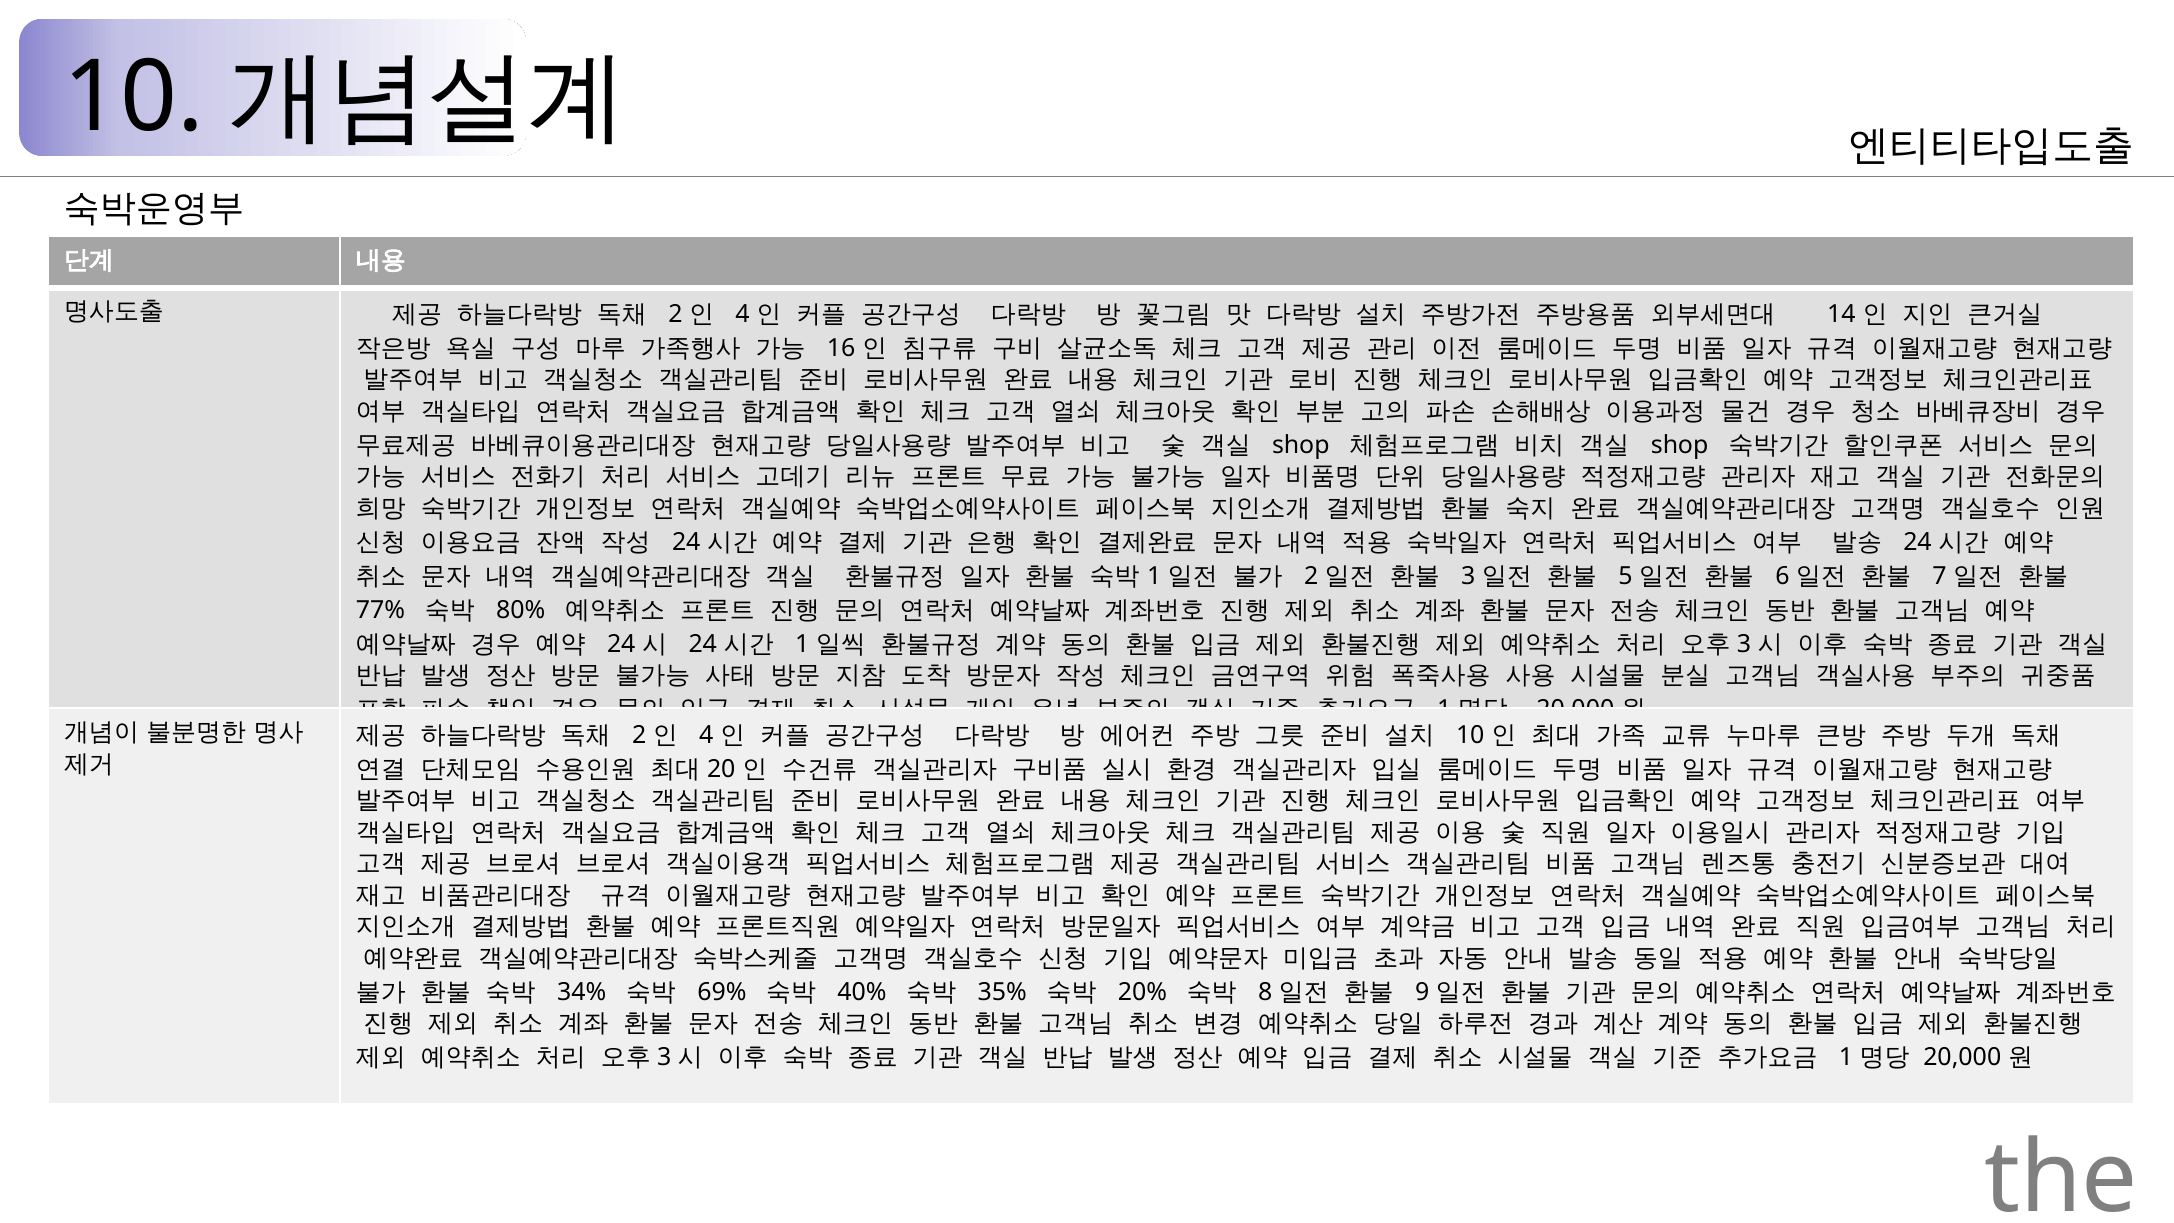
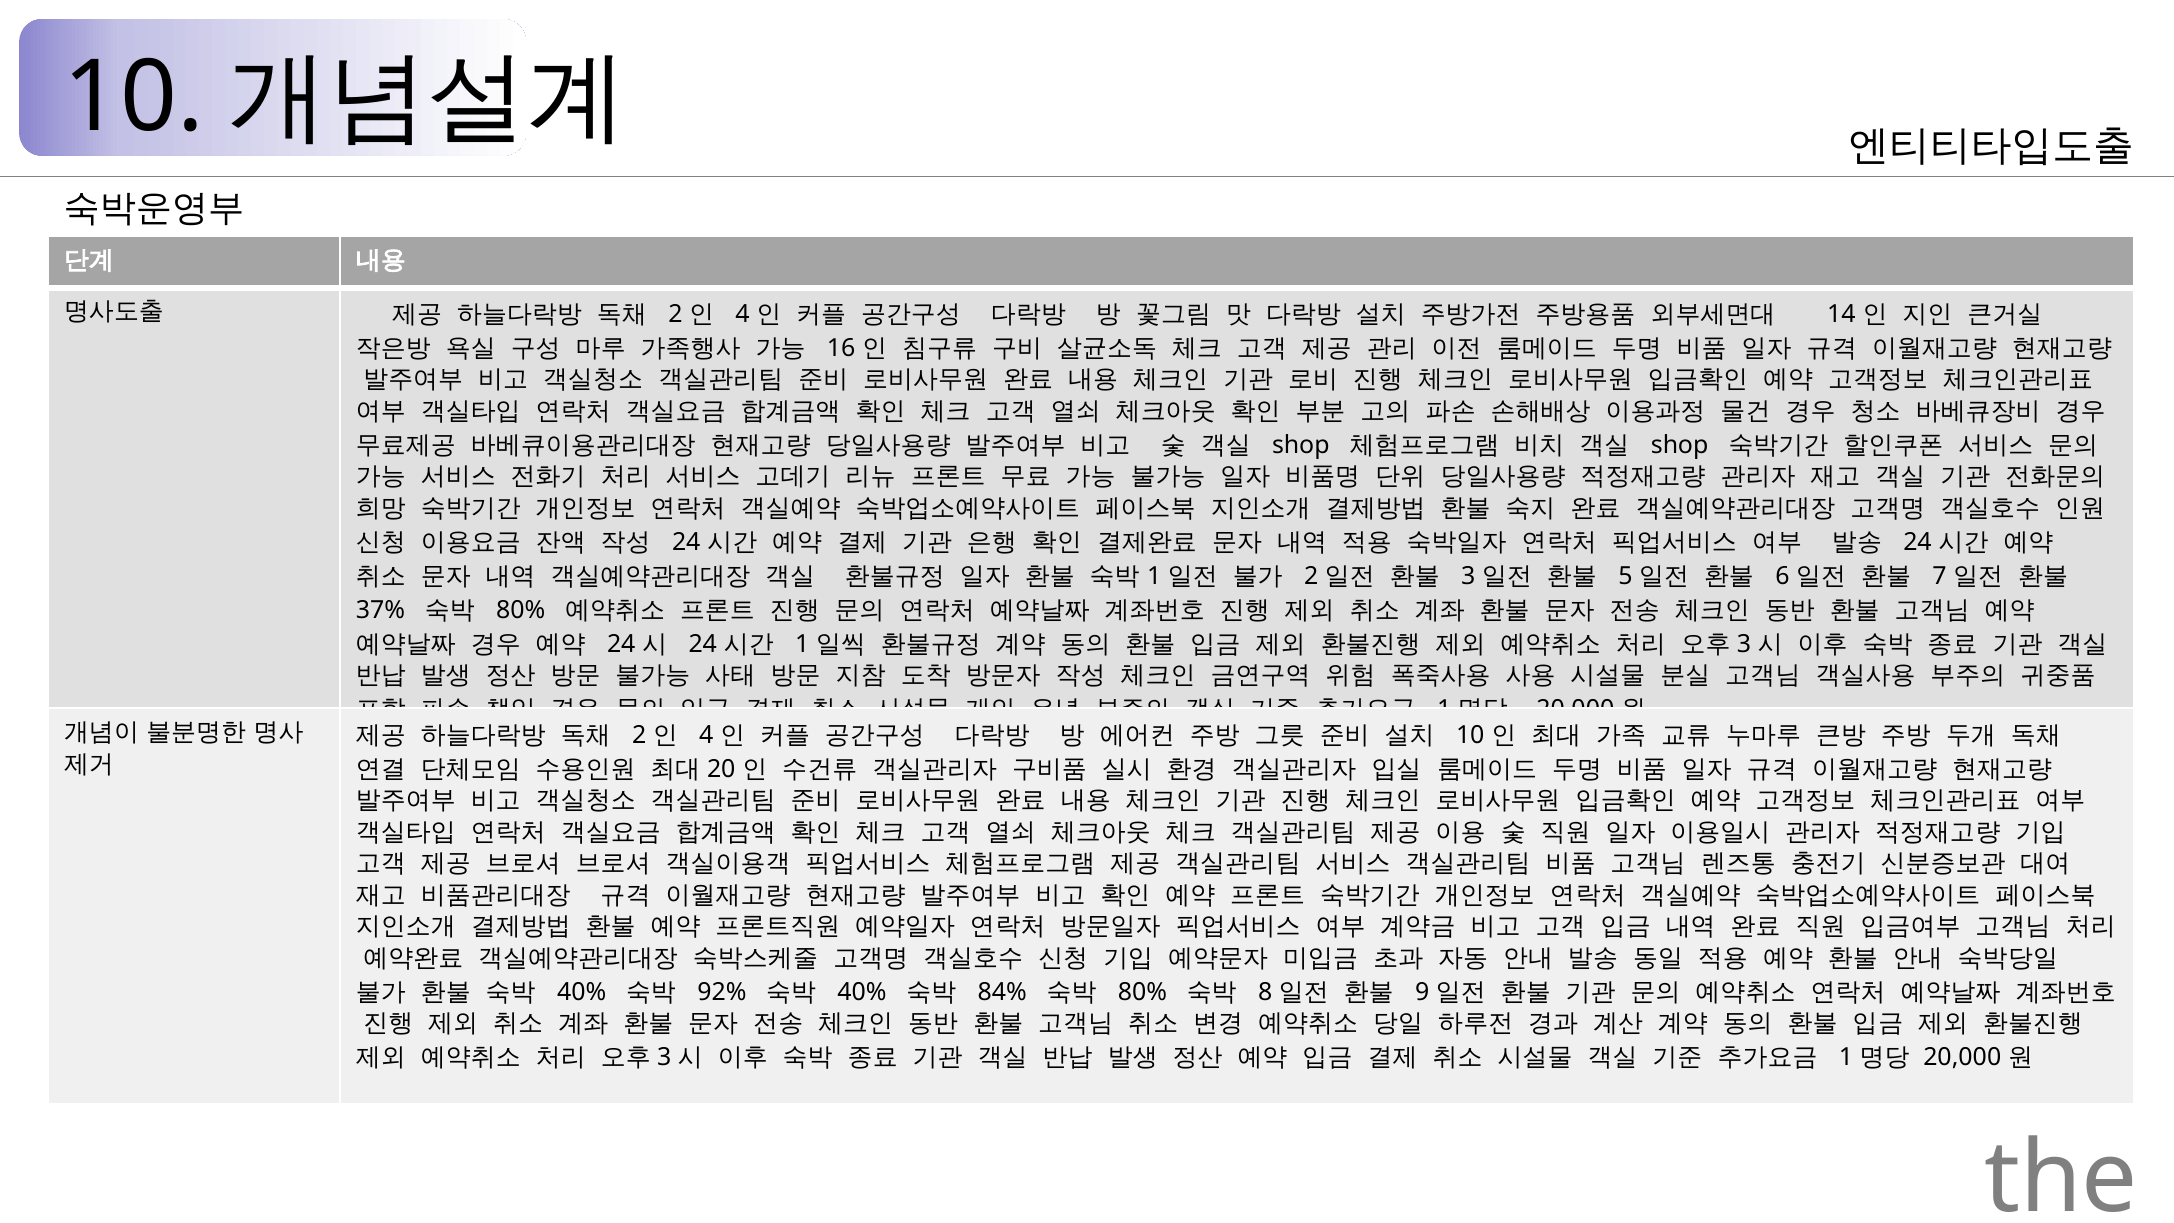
77%: 77% -> 37%
34% at (582, 992): 34% -> 40%
69%: 69% -> 92%
35%: 35% -> 84%
20% at (1142, 992): 20% -> 80%
